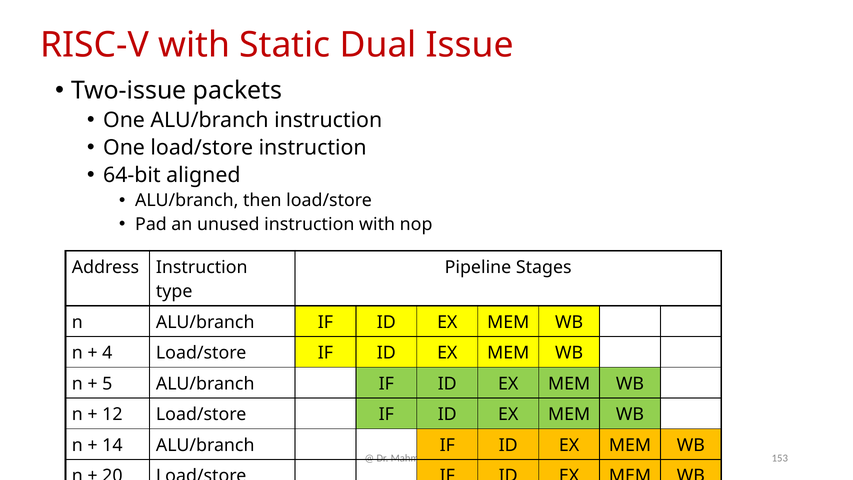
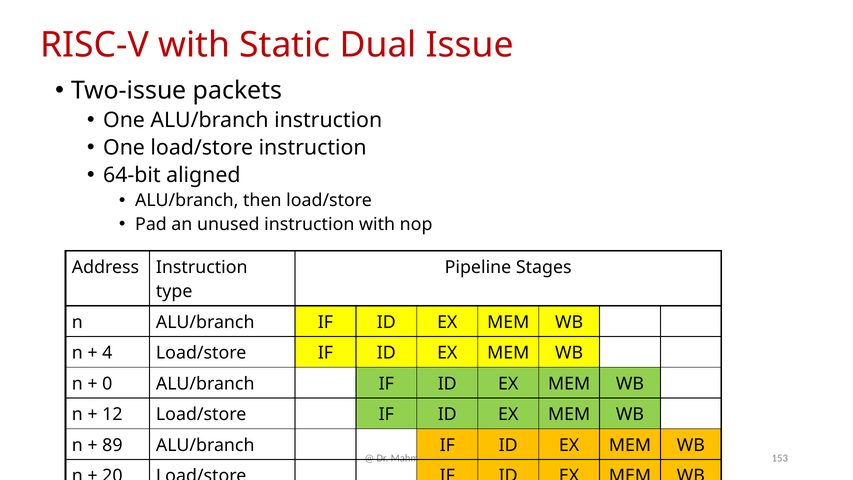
5: 5 -> 0
14: 14 -> 89
